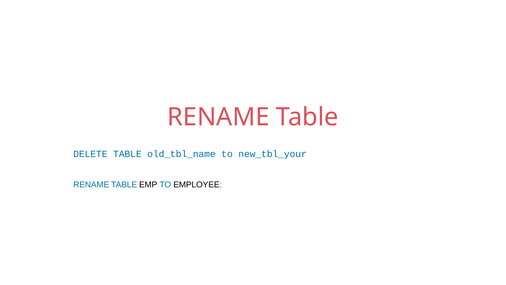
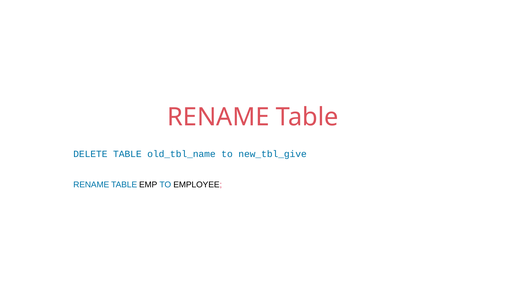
new_tbl_your: new_tbl_your -> new_tbl_give
